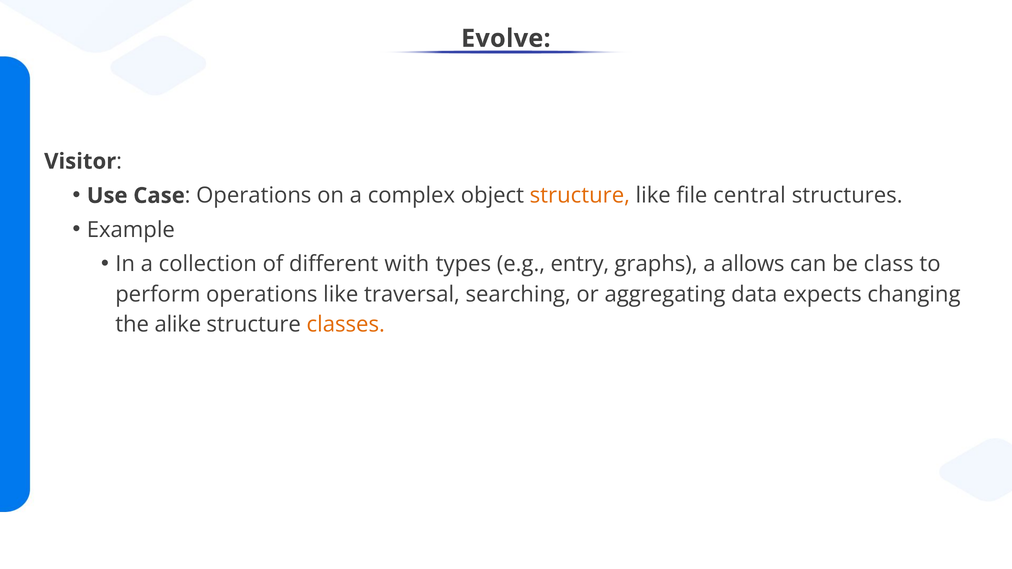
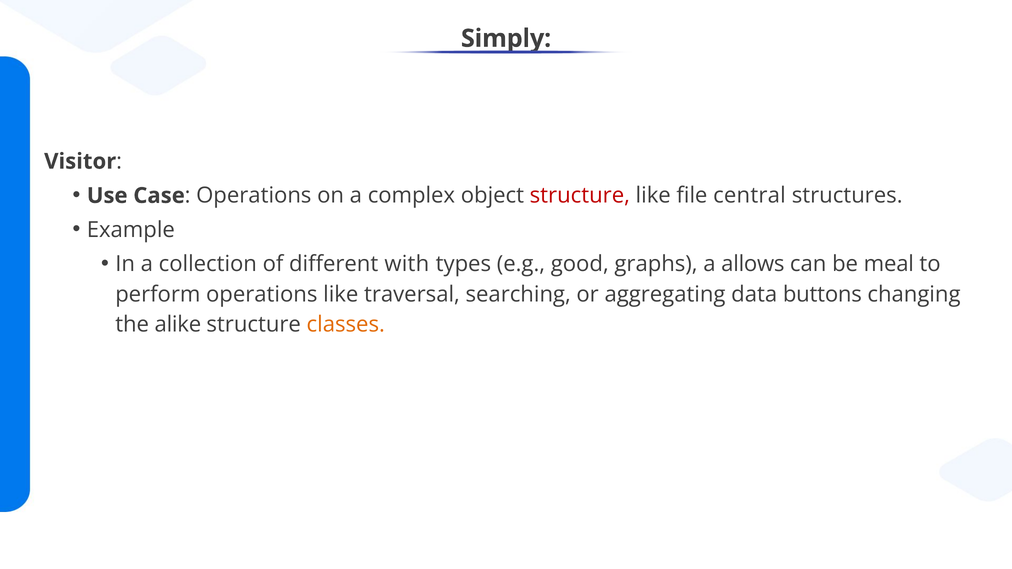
Evolve: Evolve -> Simply
structure at (580, 196) colour: orange -> red
entry: entry -> good
class: class -> meal
expects: expects -> buttons
